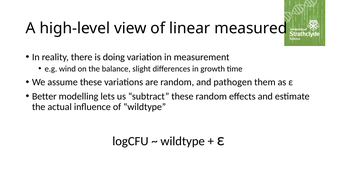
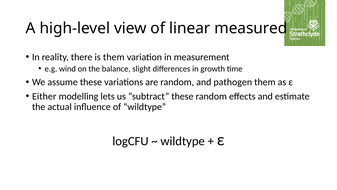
is doing: doing -> them
Better: Better -> Either
